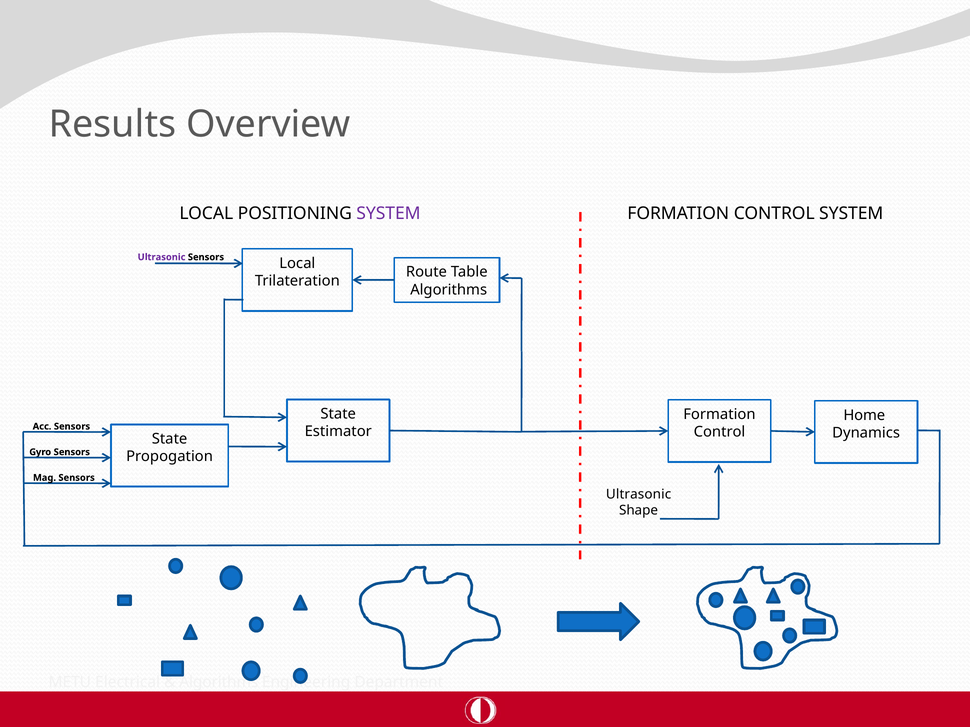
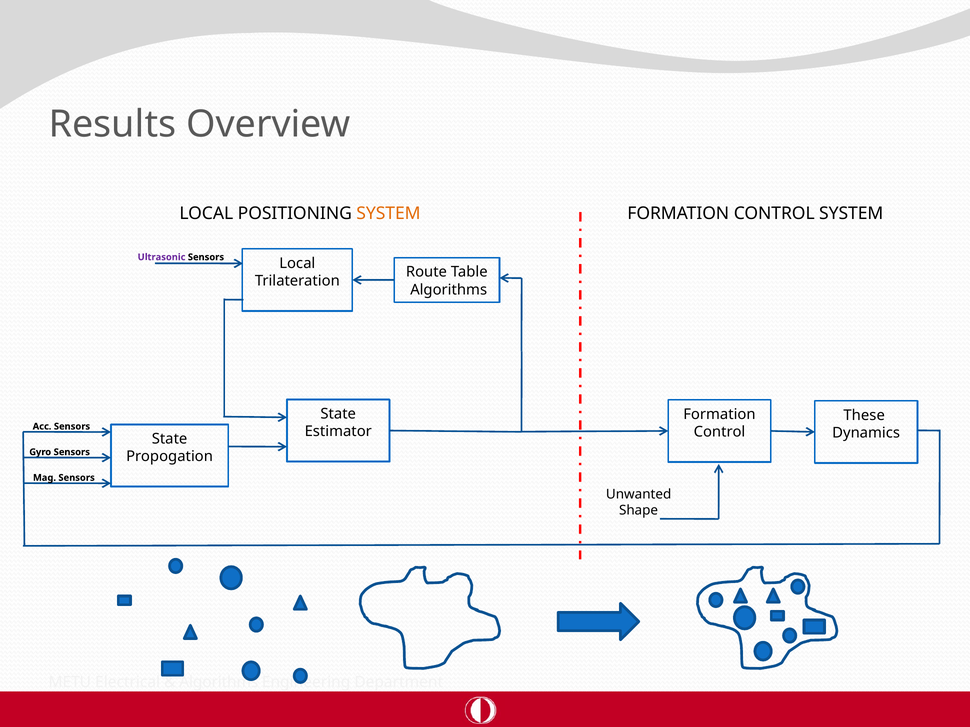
SYSTEM at (388, 214) colour: purple -> orange
Home: Home -> These
Ultrasonic at (639, 495): Ultrasonic -> Unwanted
